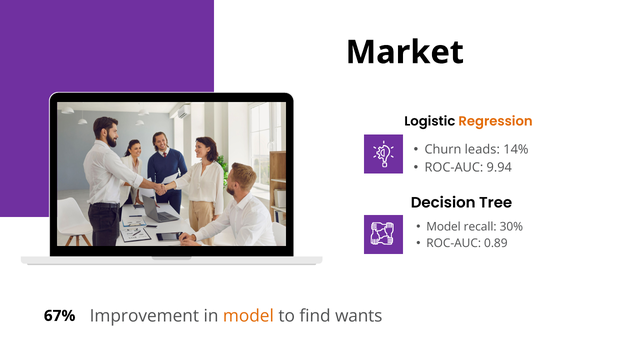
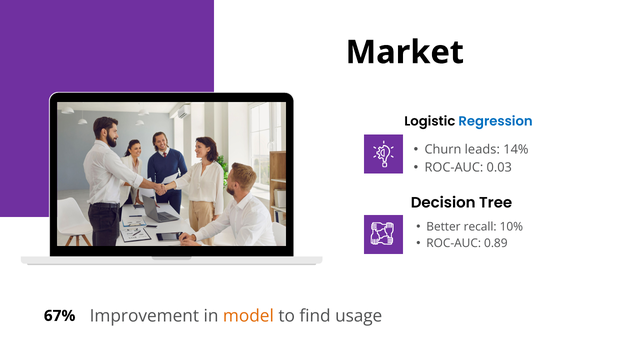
Regression colour: orange -> blue
9.94: 9.94 -> 0.03
Model at (444, 227): Model -> Better
30%: 30% -> 10%
wants: wants -> usage
